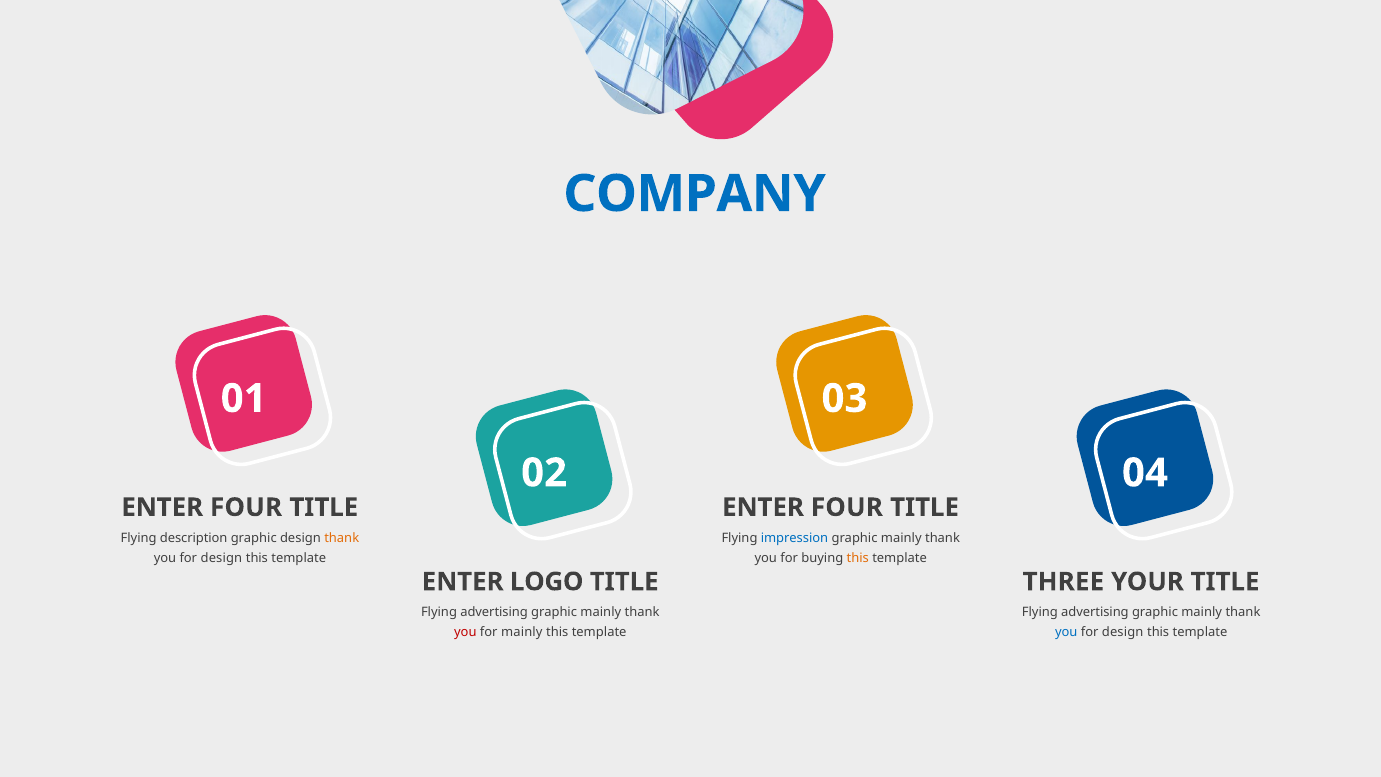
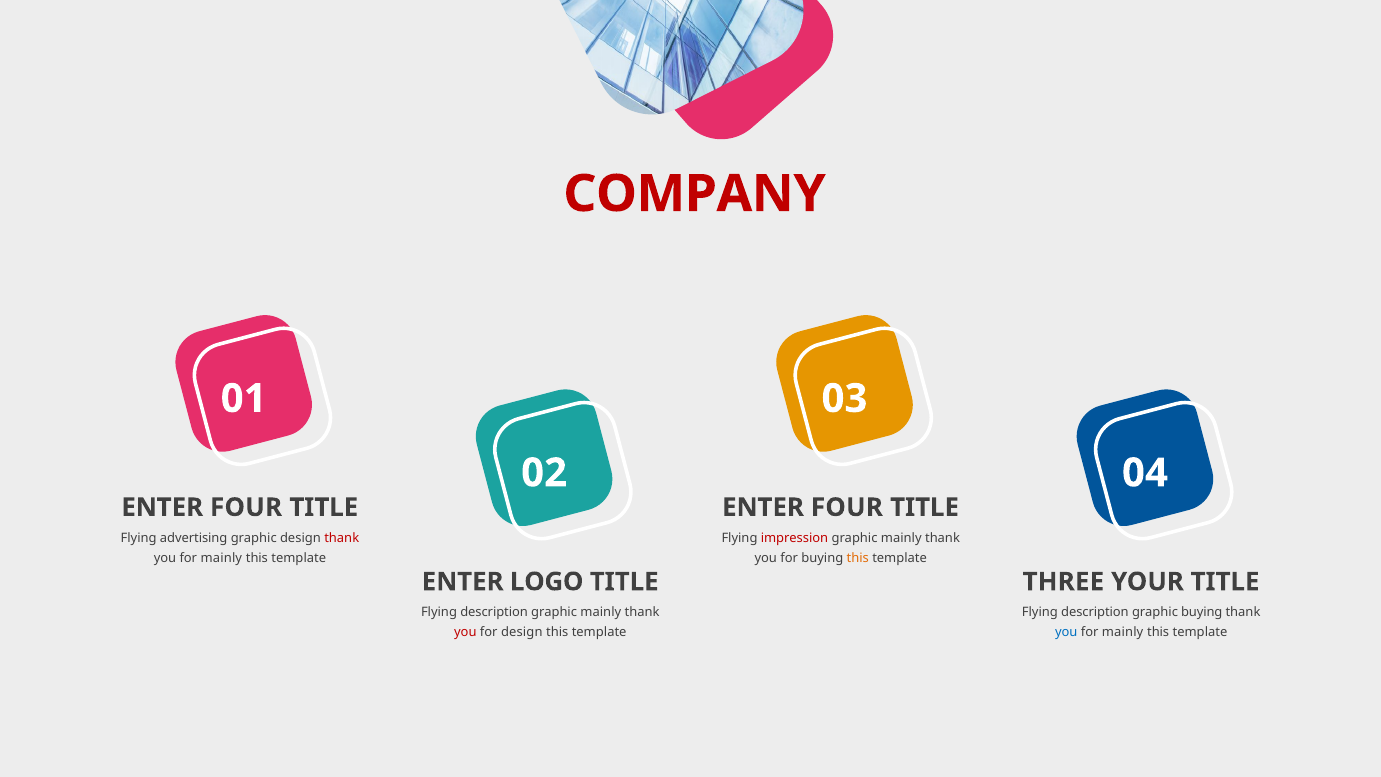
COMPANY colour: blue -> red
description: description -> advertising
thank at (342, 538) colour: orange -> red
impression colour: blue -> red
design at (221, 558): design -> mainly
advertising at (494, 612): advertising -> description
advertising at (1095, 612): advertising -> description
mainly at (1202, 612): mainly -> buying
for mainly: mainly -> design
design at (1123, 632): design -> mainly
